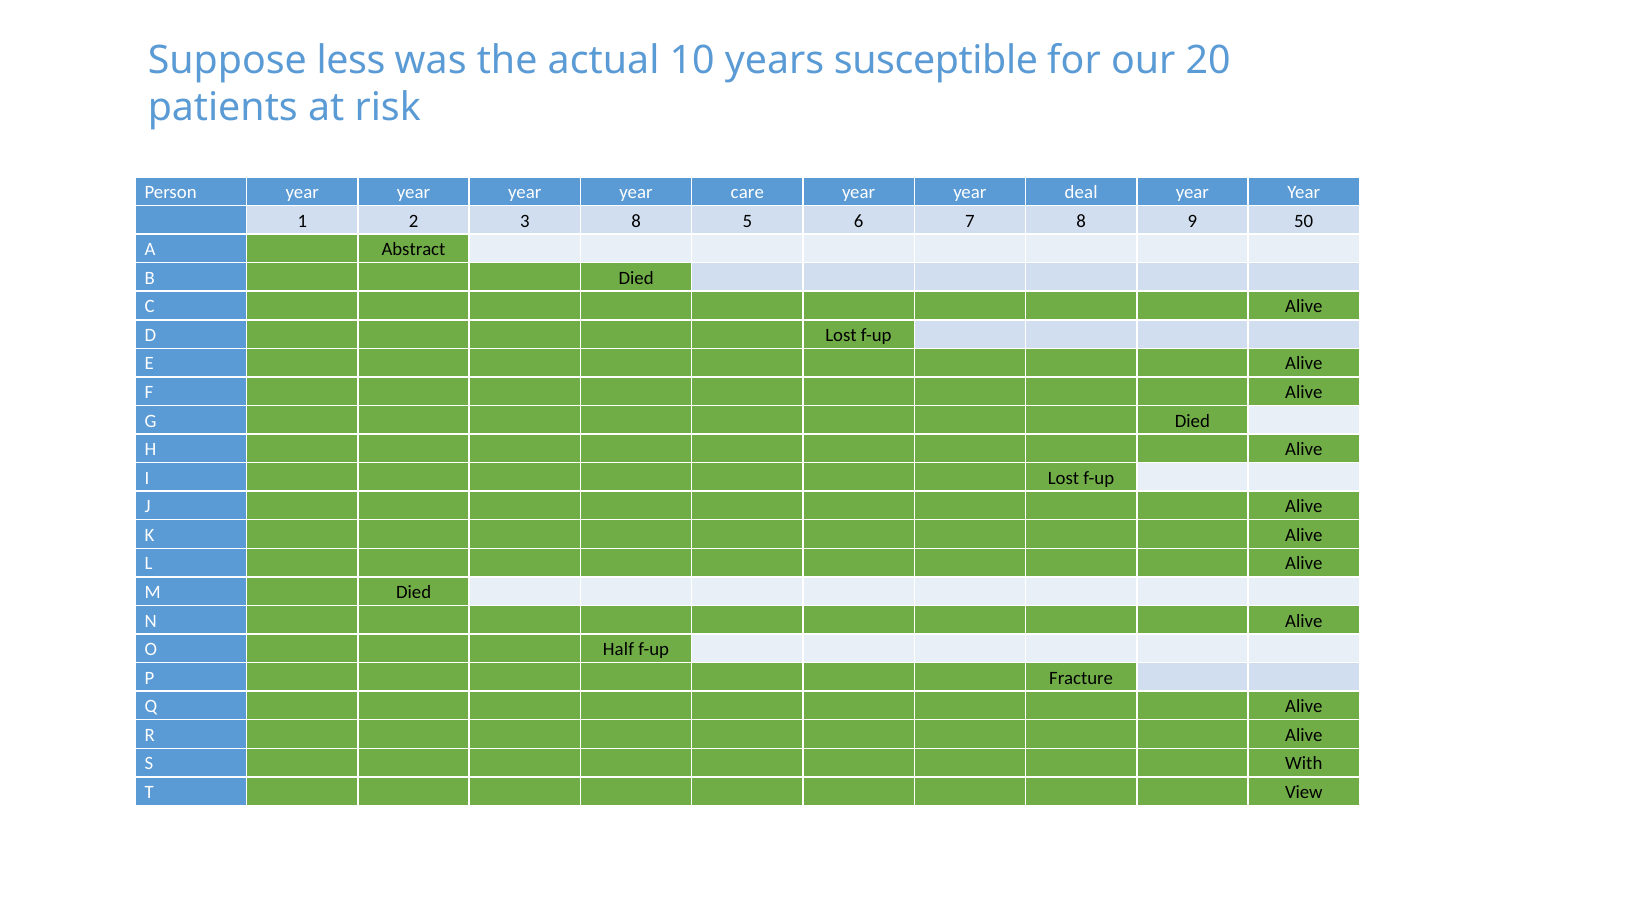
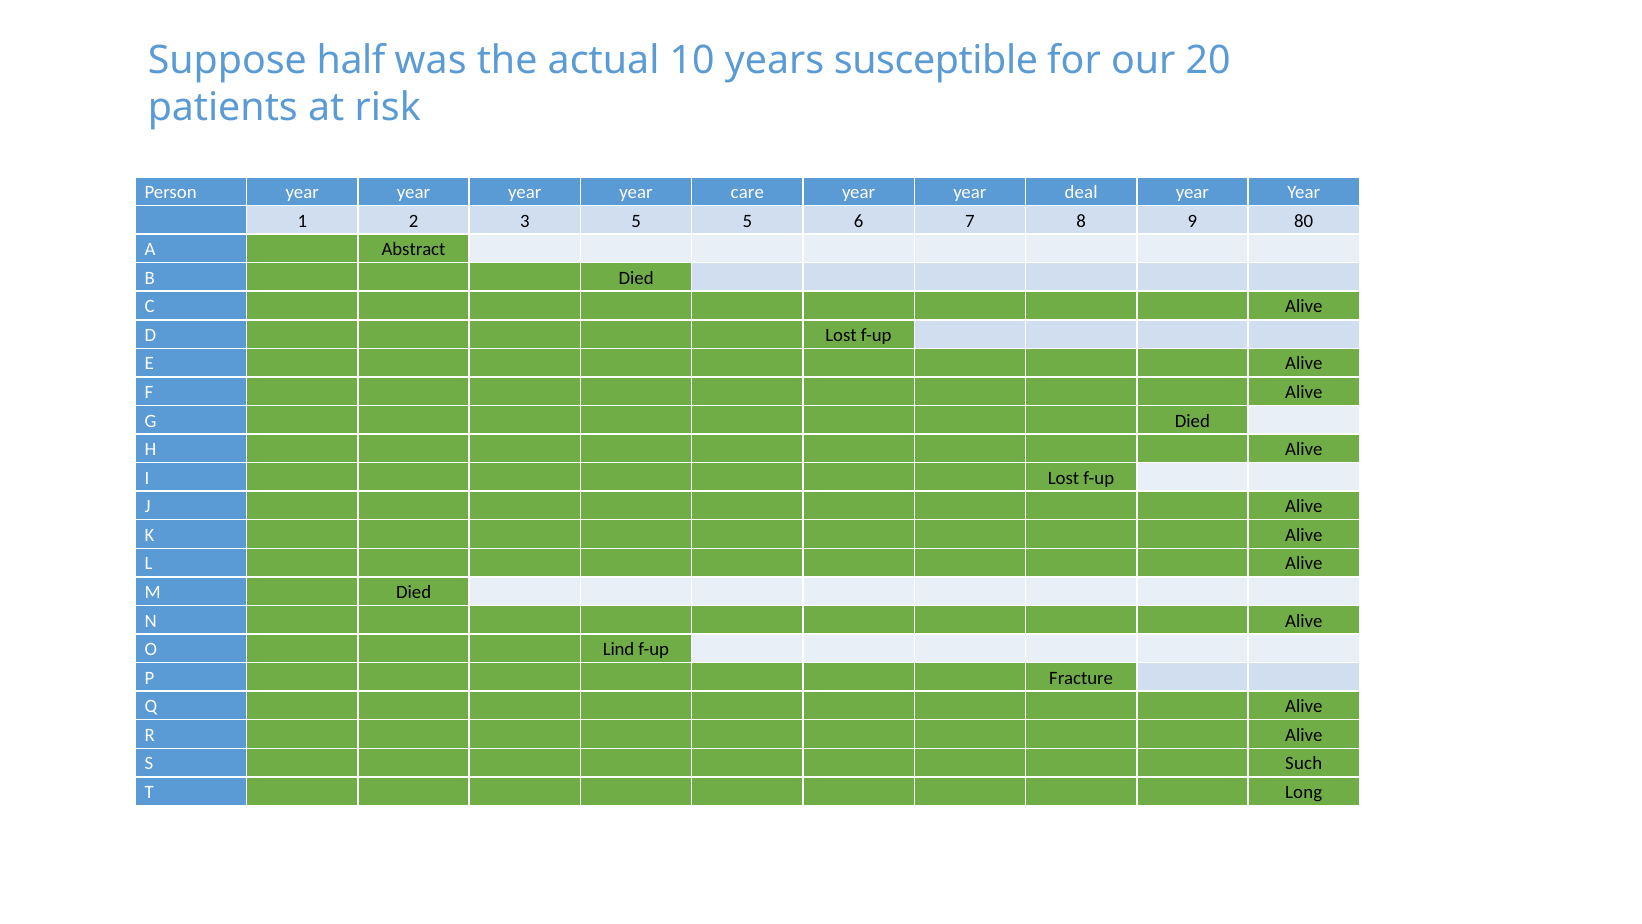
less: less -> half
3 8: 8 -> 5
50: 50 -> 80
Half: Half -> Lind
With: With -> Such
View: View -> Long
